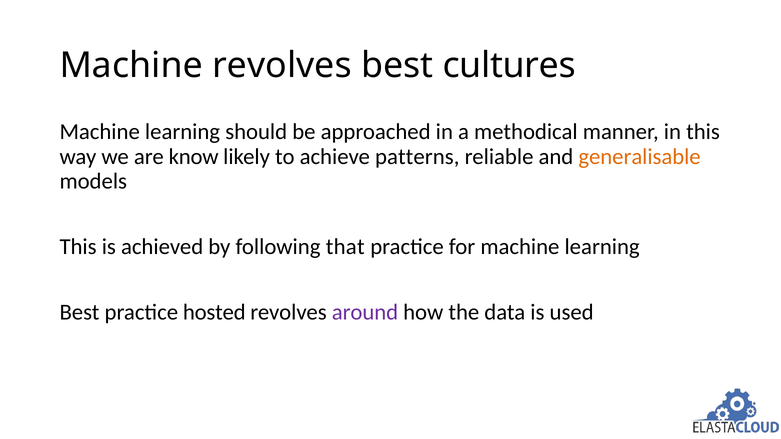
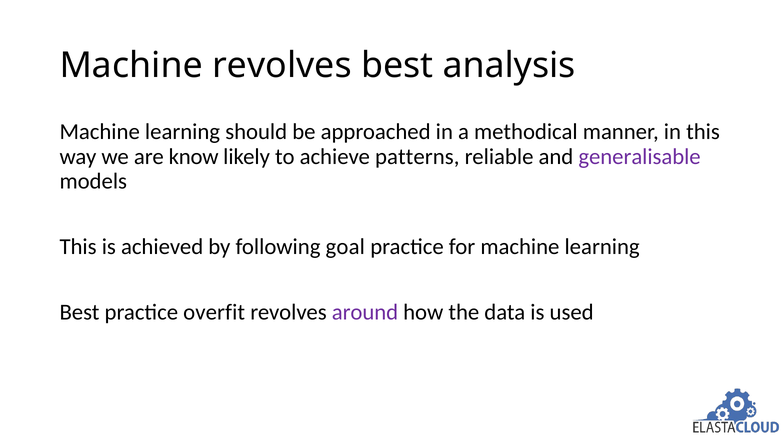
cultures: cultures -> analysis
generalisable colour: orange -> purple
that: that -> goal
hosted: hosted -> overfit
